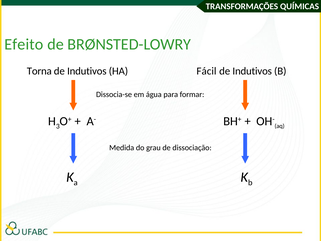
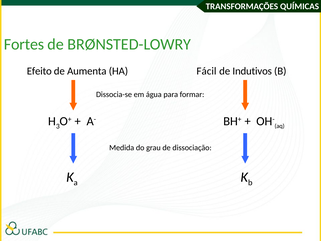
Efeito: Efeito -> Fortes
Torna: Torna -> Efeito
Indutivos at (87, 71): Indutivos -> Aumenta
